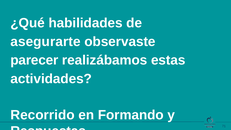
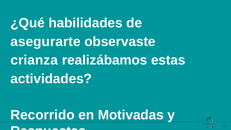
parecer: parecer -> crianza
Formando: Formando -> Motivadas
